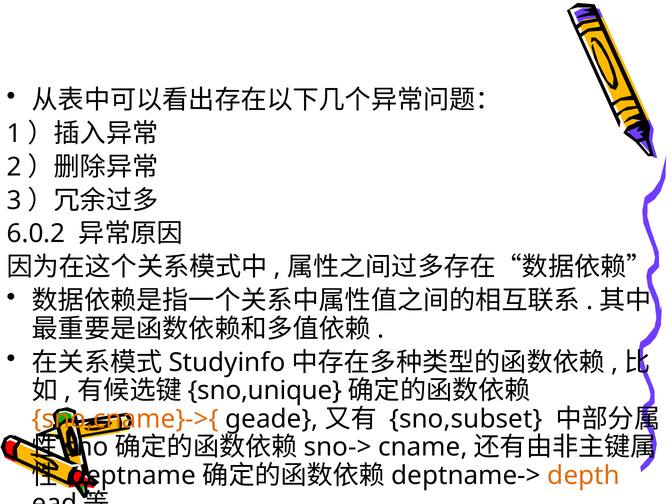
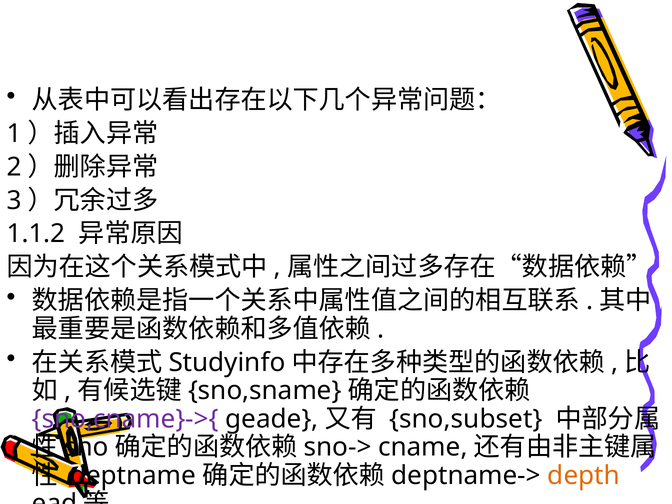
6.0.2: 6.0.2 -> 1.1.2
sno,unique: sno,unique -> sno,sname
sno,cname}->{ colour: orange -> purple
